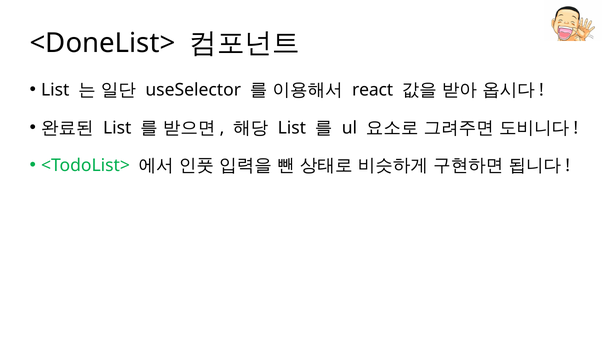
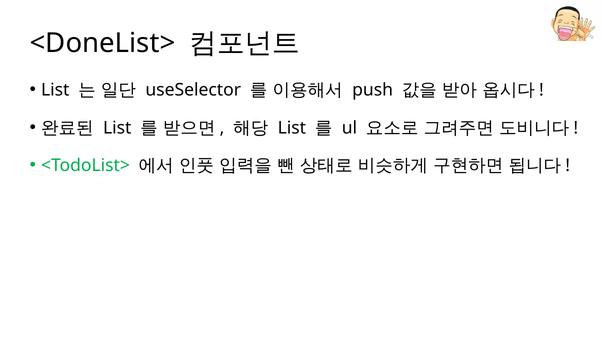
react: react -> push
